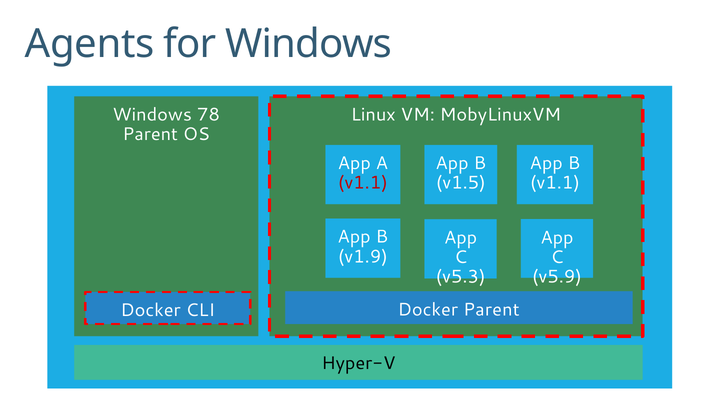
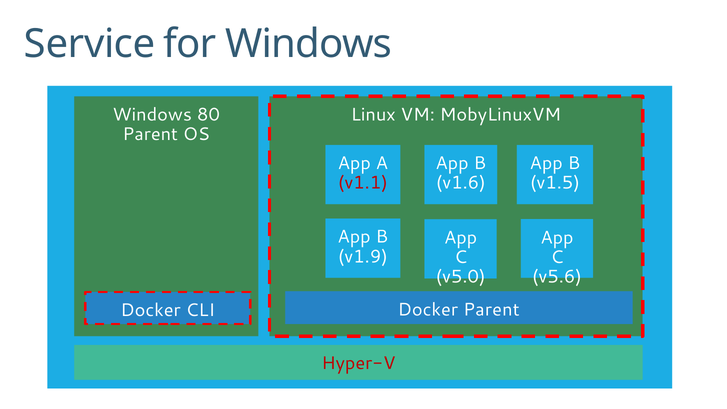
Agents: Agents -> Service
78: 78 -> 80
v1.5: v1.5 -> v1.6
v1.1 at (555, 183): v1.1 -> v1.5
v5.3: v5.3 -> v5.0
v5.9: v5.9 -> v5.6
Hyper-V colour: black -> red
